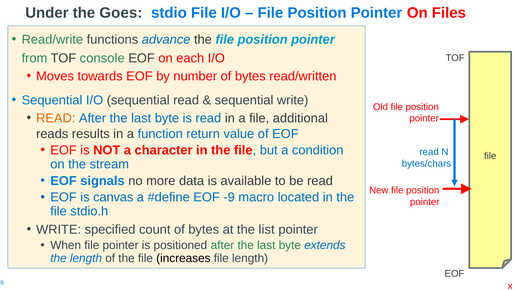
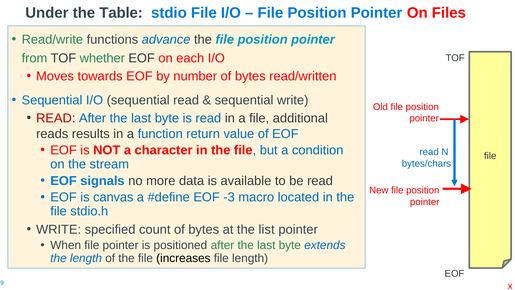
Goes: Goes -> Table
console: console -> whether
READ at (56, 118) colour: orange -> red
-9: -9 -> -3
